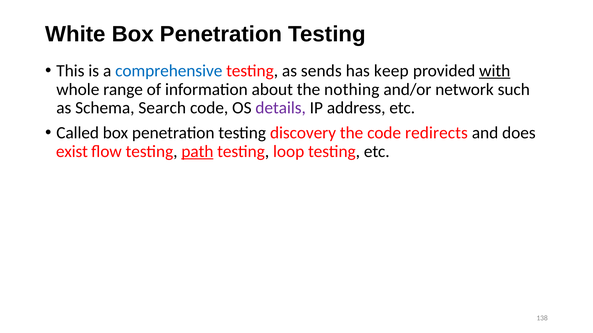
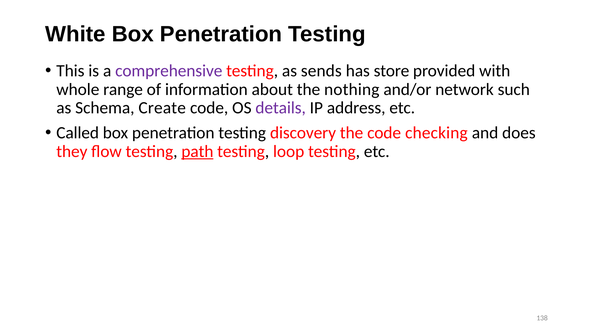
comprehensive colour: blue -> purple
keep: keep -> store
with underline: present -> none
Search: Search -> Create
redirects: redirects -> checking
exist: exist -> they
